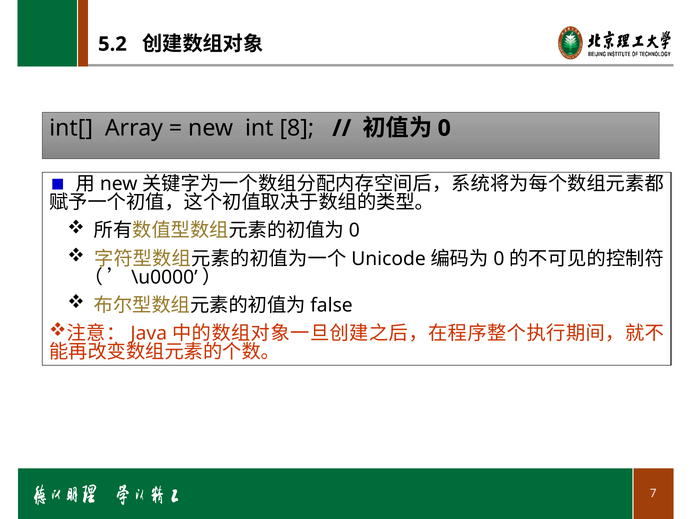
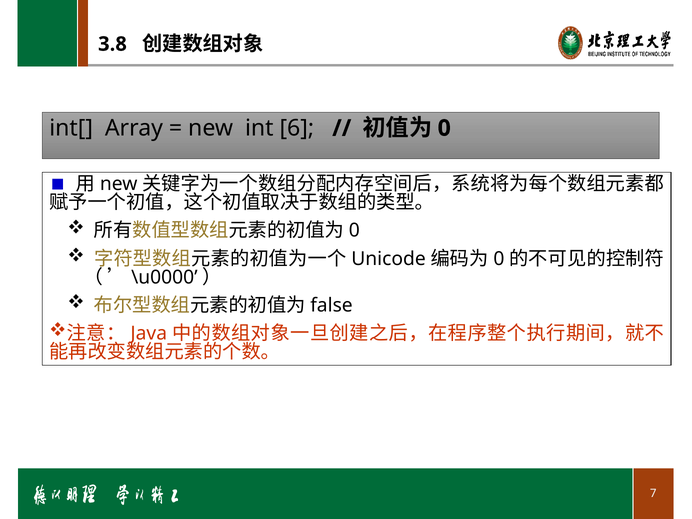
5.2: 5.2 -> 3.8
8: 8 -> 6
